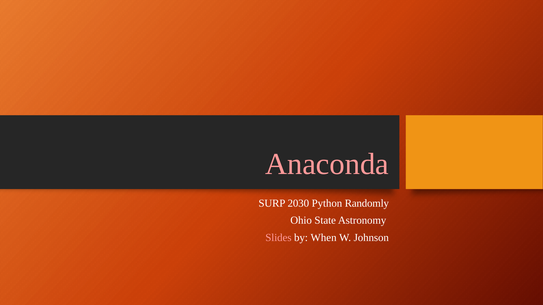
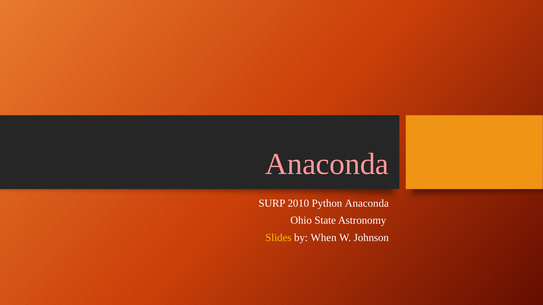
2030: 2030 -> 2010
Python Randomly: Randomly -> Anaconda
Slides colour: pink -> yellow
